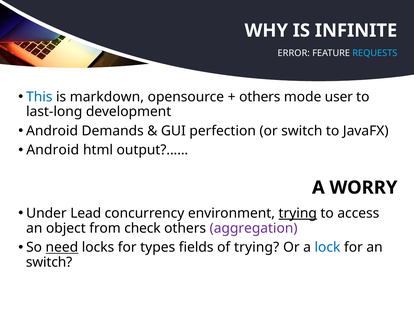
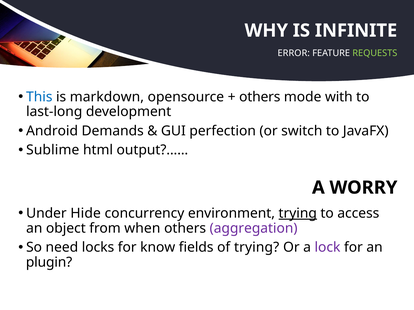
REQUESTS colour: light blue -> light green
user: user -> with
Android at (53, 150): Android -> Sublime
Lead: Lead -> Hide
check: check -> when
need underline: present -> none
types: types -> know
lock colour: blue -> purple
switch at (49, 263): switch -> plugin
